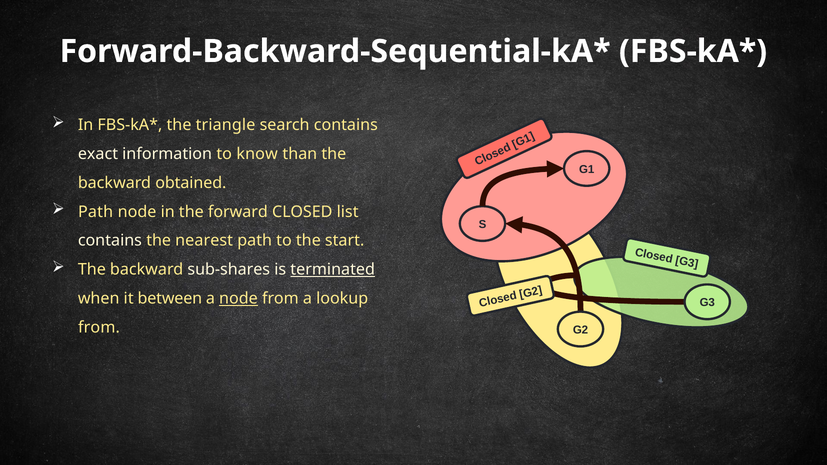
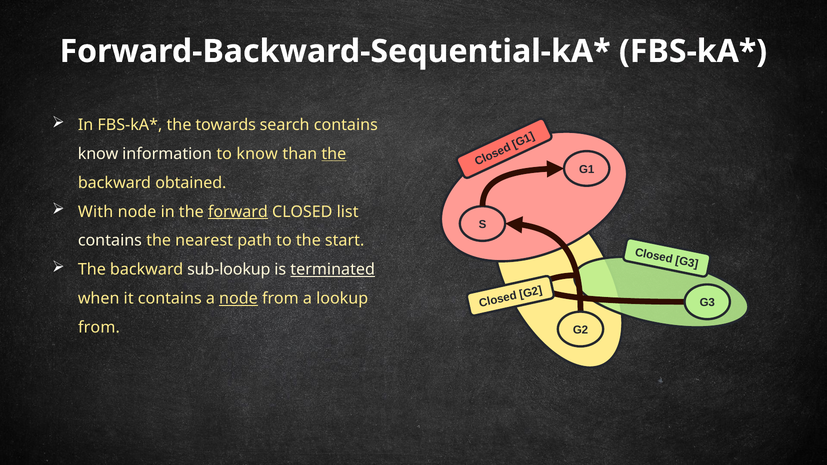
triangle: triangle -> towards
exact at (98, 154): exact -> know
the at (334, 154) underline: none -> present
Path at (96, 212): Path -> With
forward underline: none -> present
sub-shares: sub-shares -> sub-lookup
it between: between -> contains
